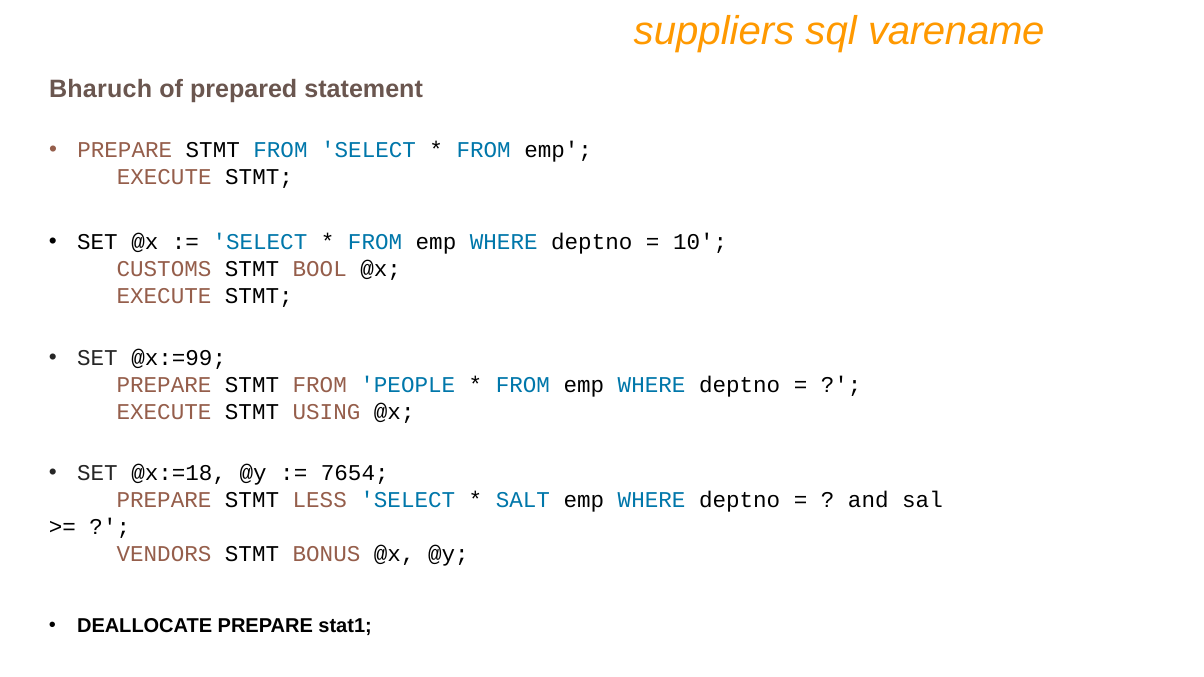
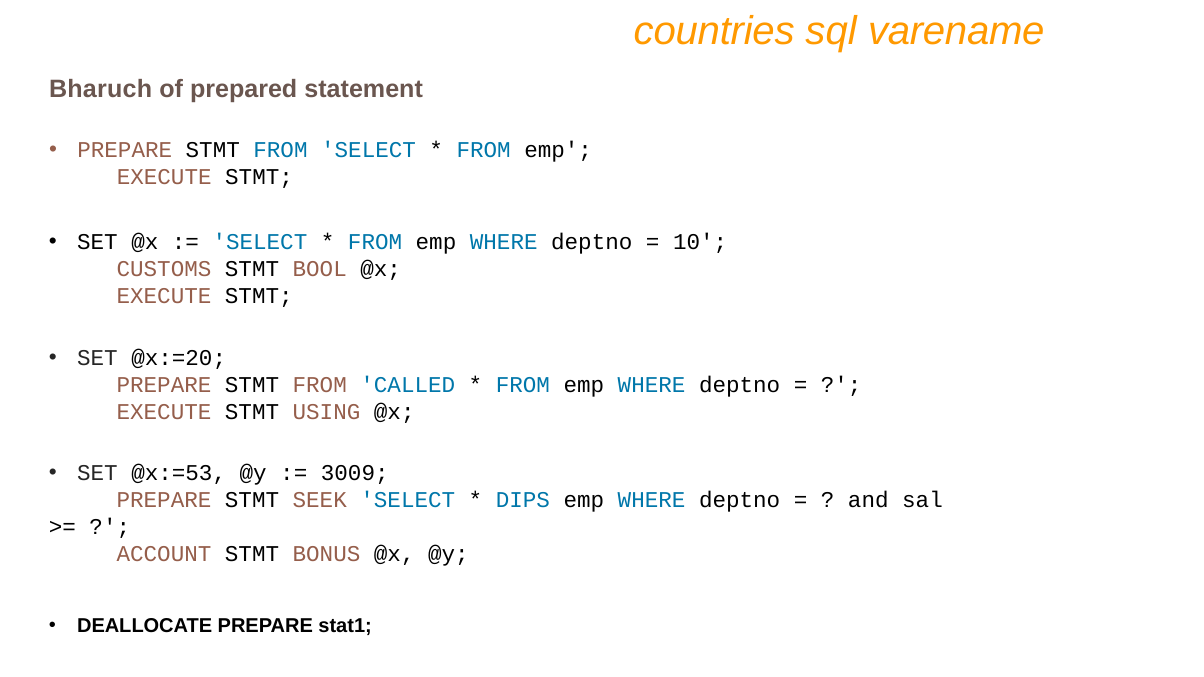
suppliers: suppliers -> countries
@x:=99: @x:=99 -> @x:=20
PEOPLE: PEOPLE -> CALLED
@x:=18: @x:=18 -> @x:=53
7654: 7654 -> 3009
LESS: LESS -> SEEK
SALT: SALT -> DIPS
VENDORS: VENDORS -> ACCOUNT
